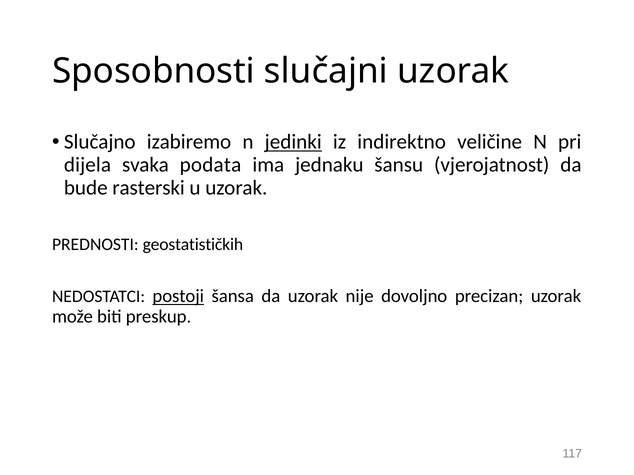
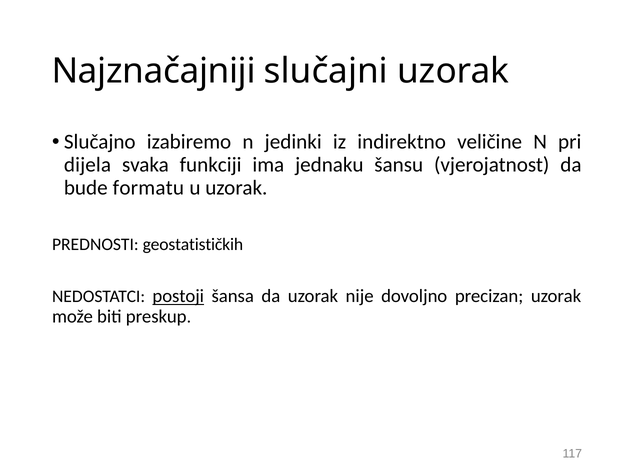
Sposobnosti: Sposobnosti -> Najznačajniji
jedinki underline: present -> none
podata: podata -> funkciji
rasterski: rasterski -> formatu
